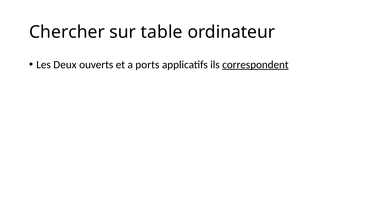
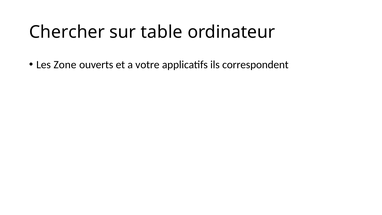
Deux: Deux -> Zone
ports: ports -> votre
correspondent underline: present -> none
